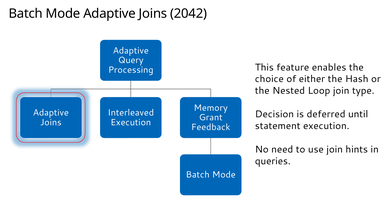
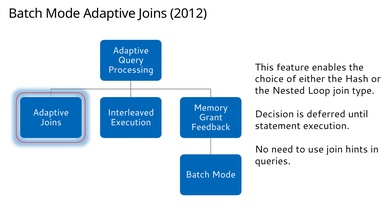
2042: 2042 -> 2012
